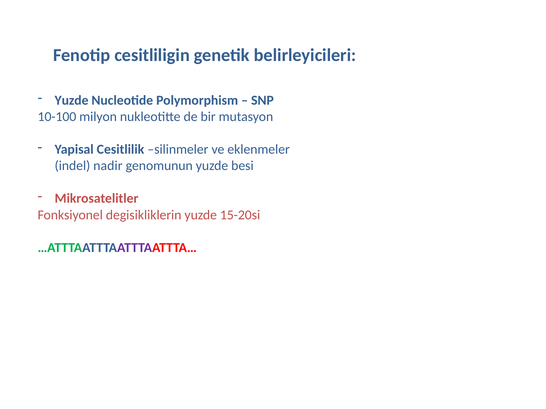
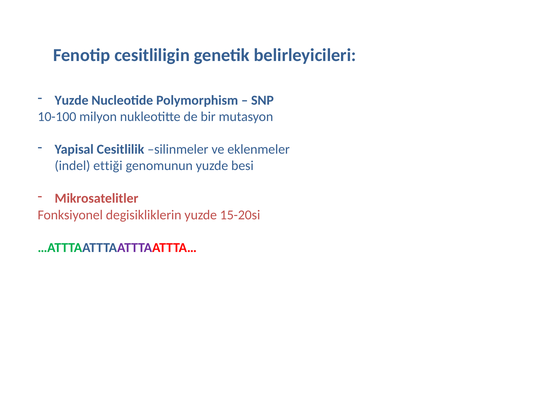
nadir: nadir -> ettiği
